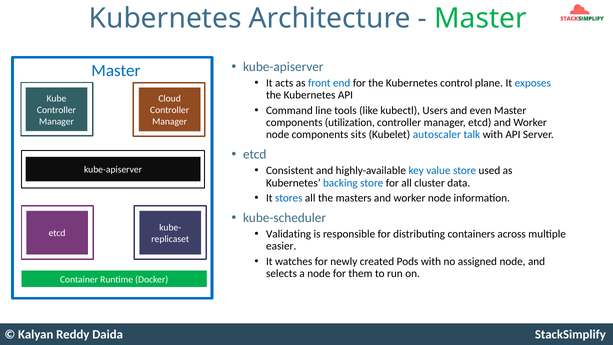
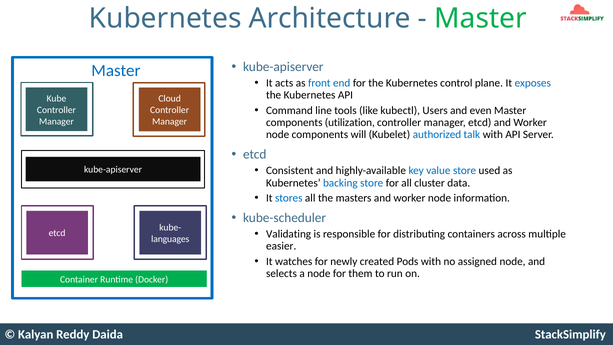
sits: sits -> will
autoscaler: autoscaler -> authorized
replicaset: replicaset -> languages
